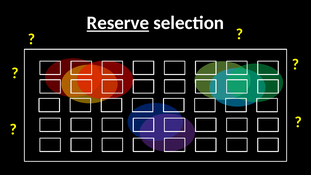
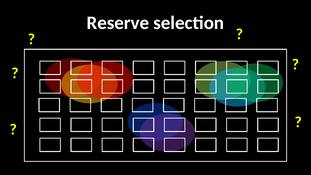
Reserve underline: present -> none
